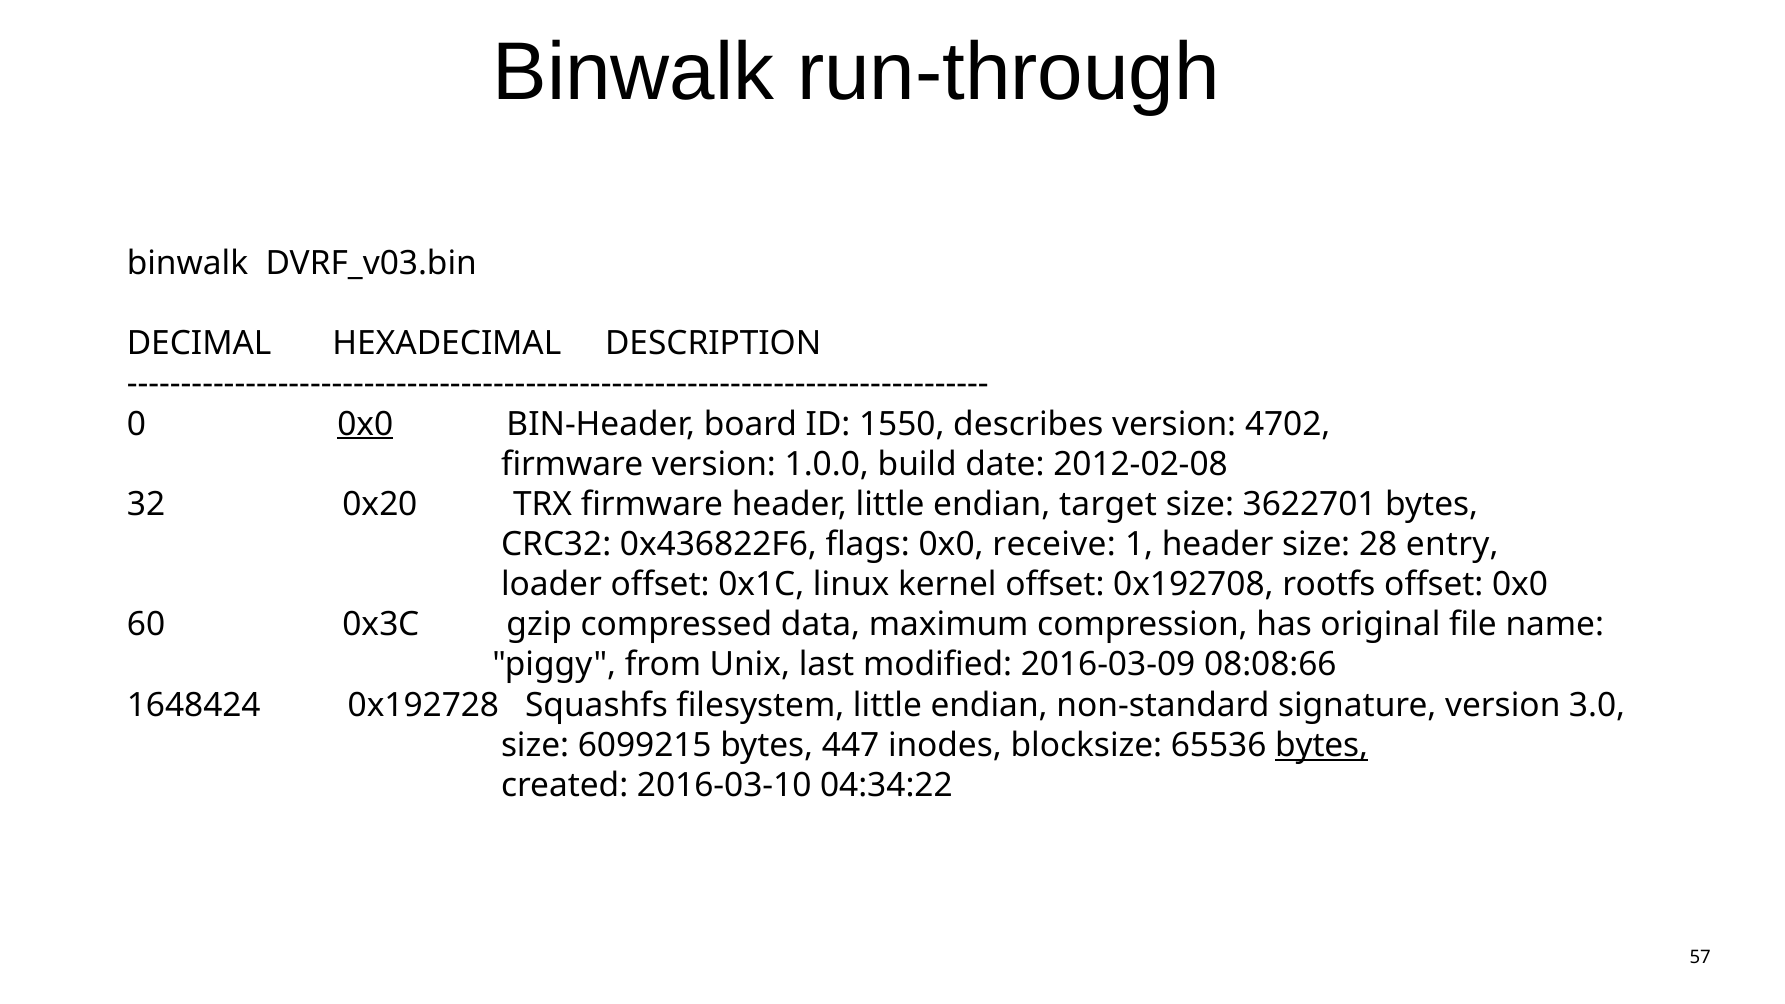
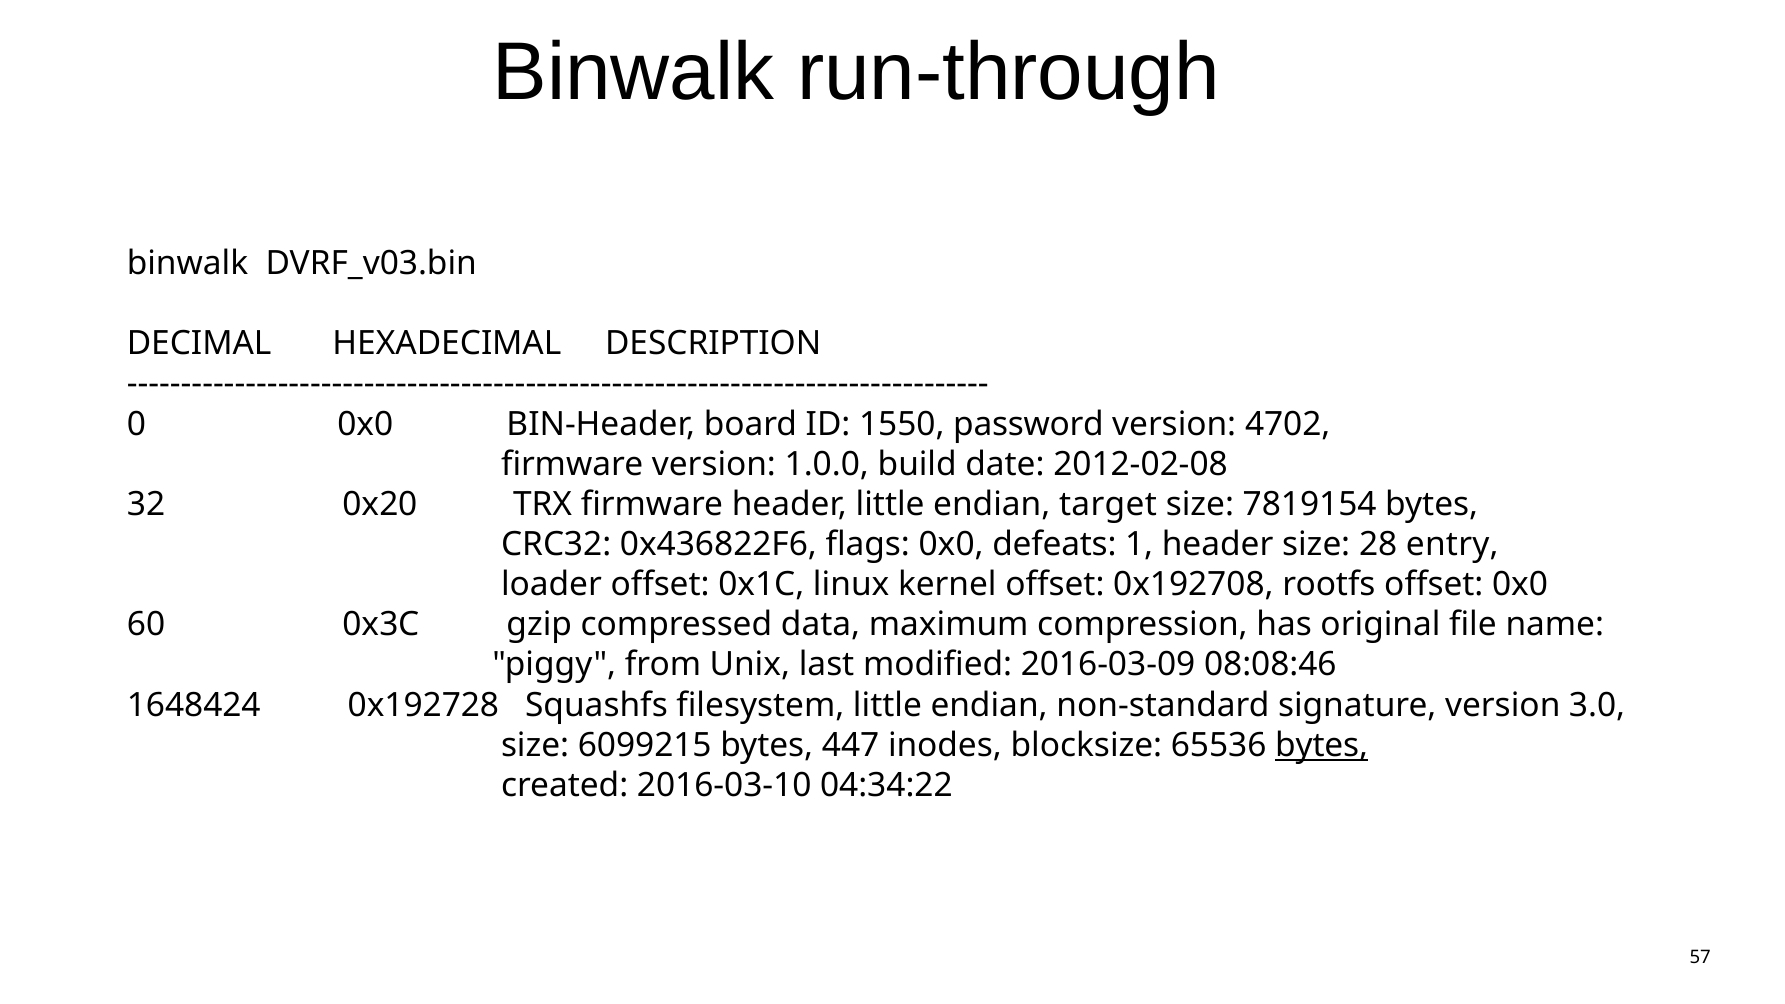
0x0 at (365, 424) underline: present -> none
describes: describes -> password
3622701: 3622701 -> 7819154
receive: receive -> defeats
08:08:66: 08:08:66 -> 08:08:46
